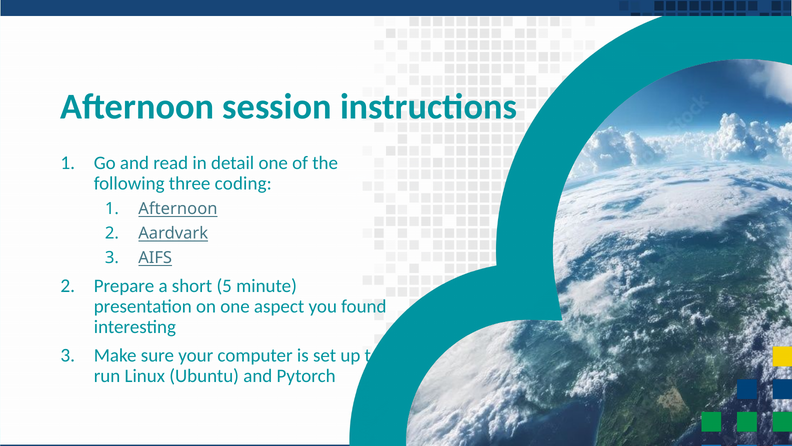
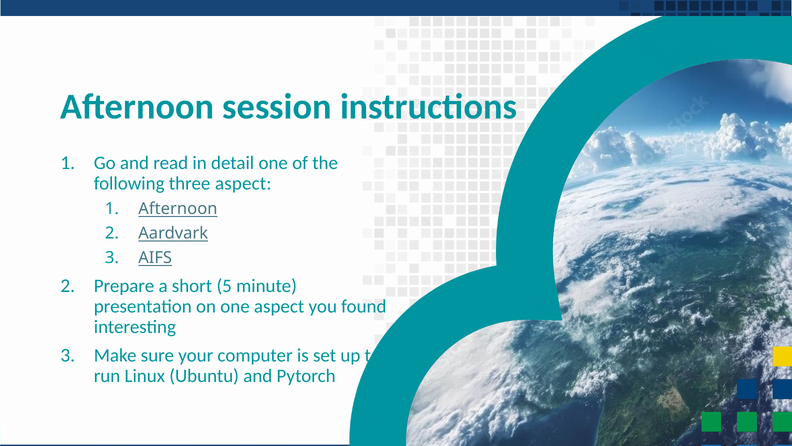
three coding: coding -> aspect
